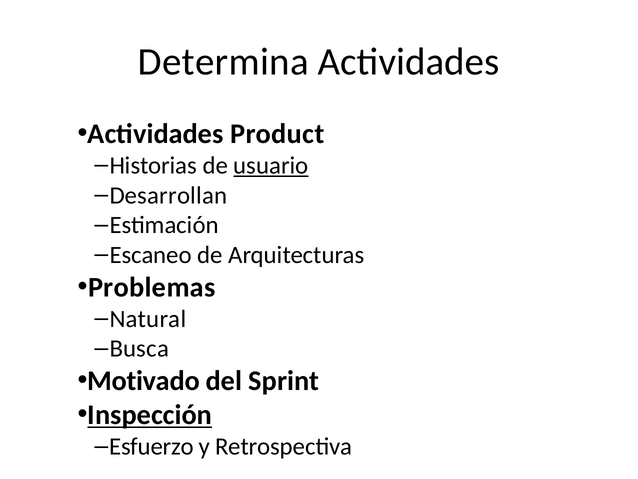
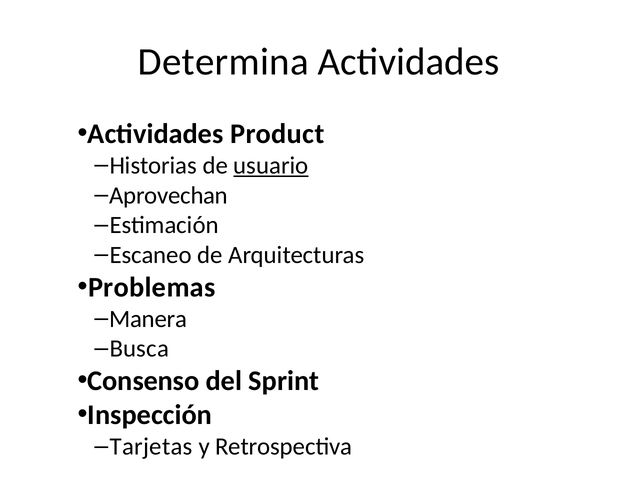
Desarrollan: Desarrollan -> Aprovechan
Natural: Natural -> Manera
Motivado: Motivado -> Consenso
Inspección underline: present -> none
Esfuerzo: Esfuerzo -> Tarjetas
